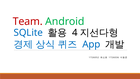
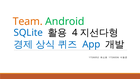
Team colour: red -> orange
